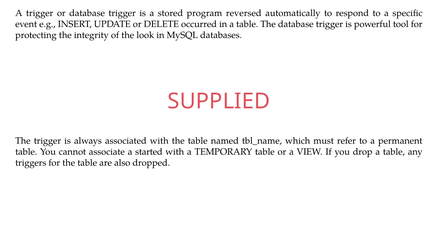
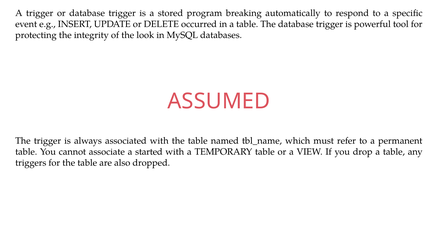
reversed: reversed -> breaking
SUPPLIED: SUPPLIED -> ASSUMED
